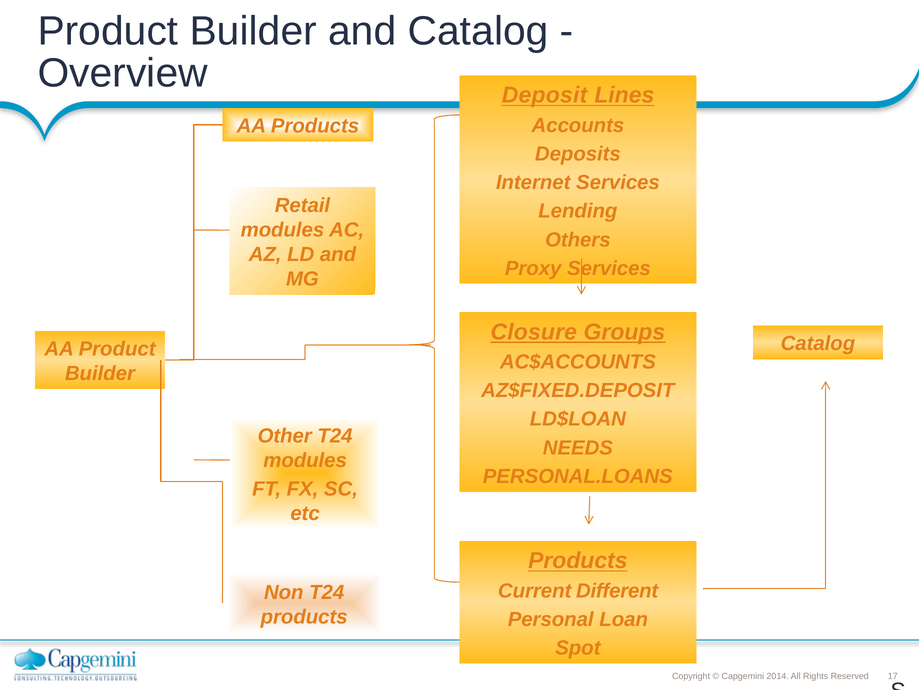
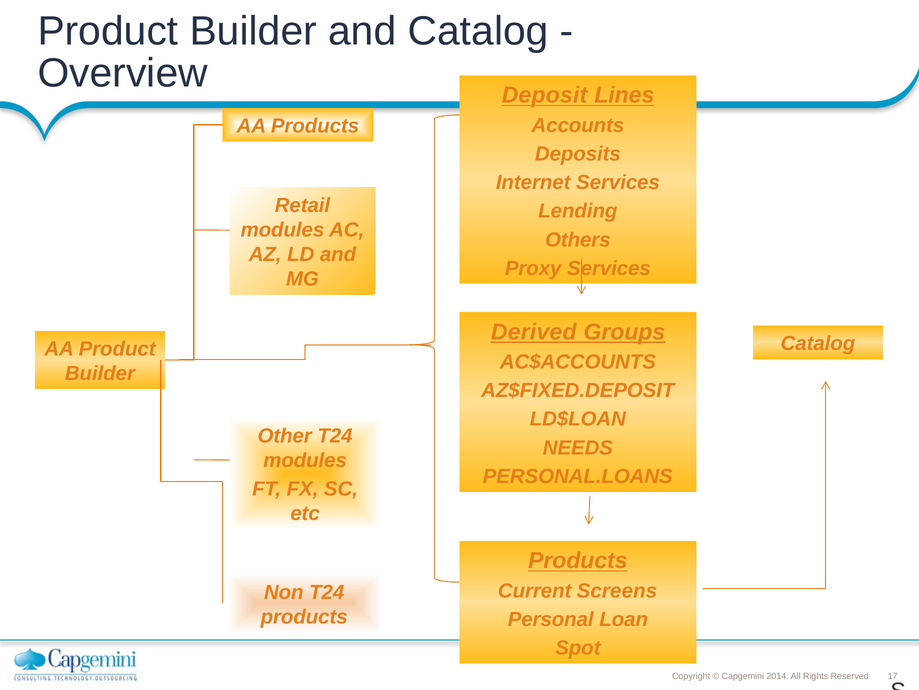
Closure: Closure -> Derived
Different: Different -> Screens
